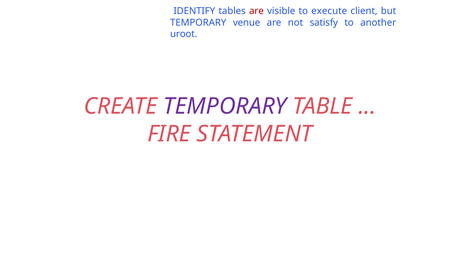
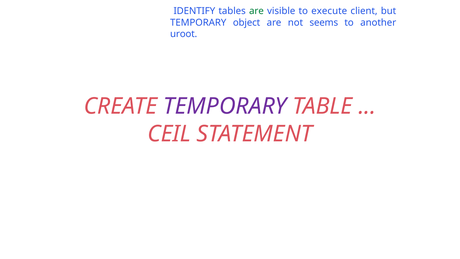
are at (256, 11) colour: red -> green
venue: venue -> object
satisfy: satisfy -> seems
FIRE: FIRE -> CEIL
